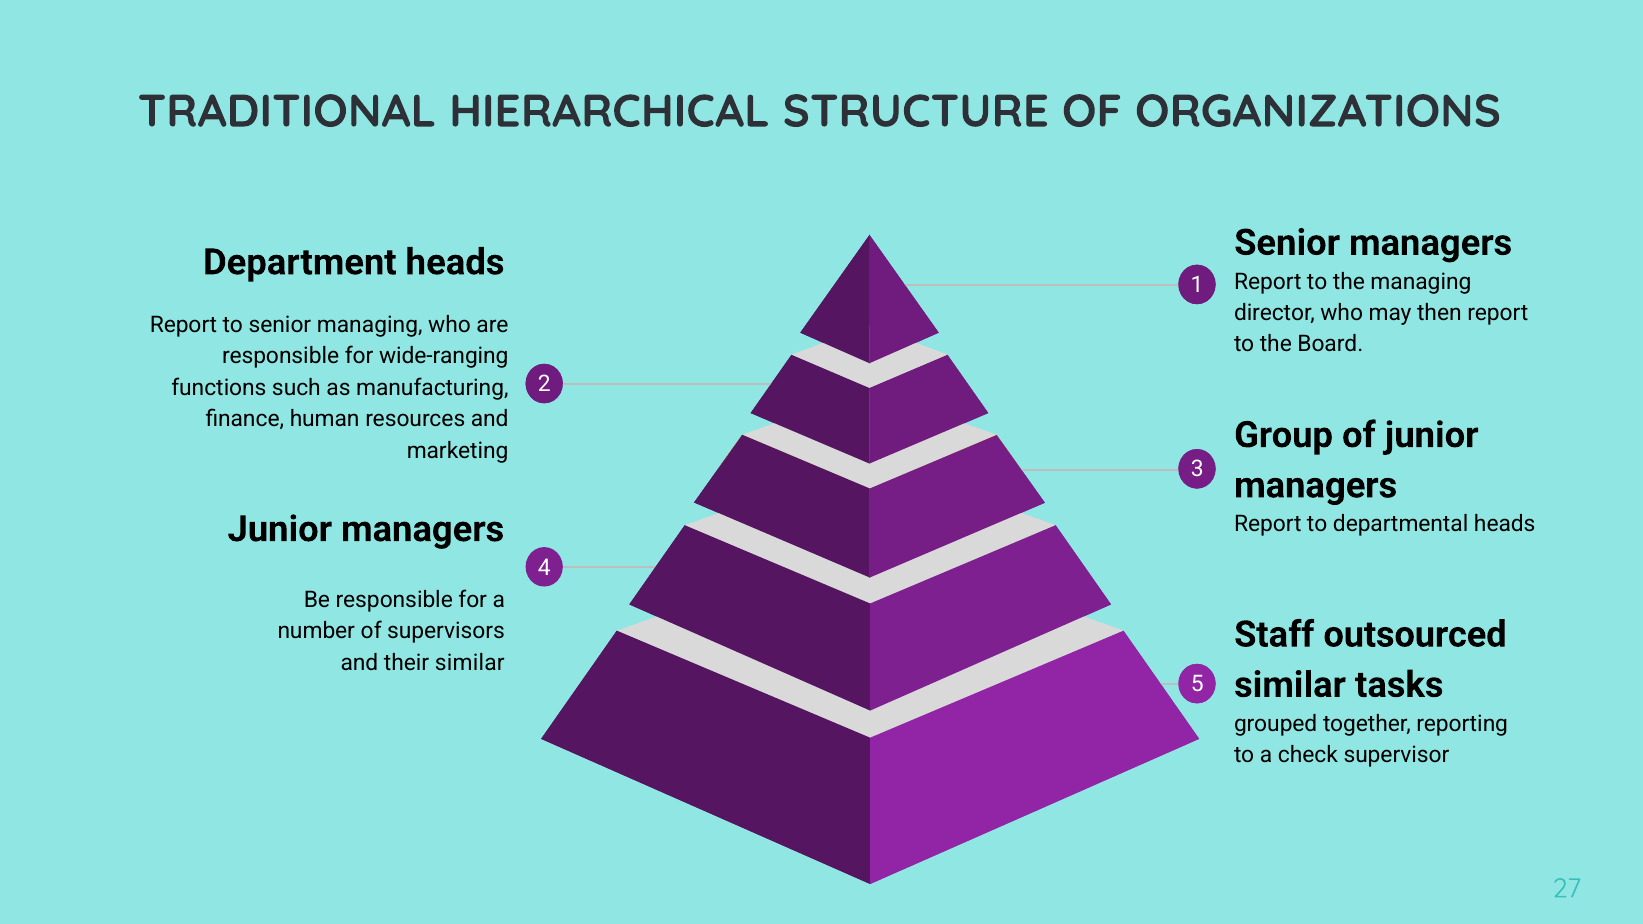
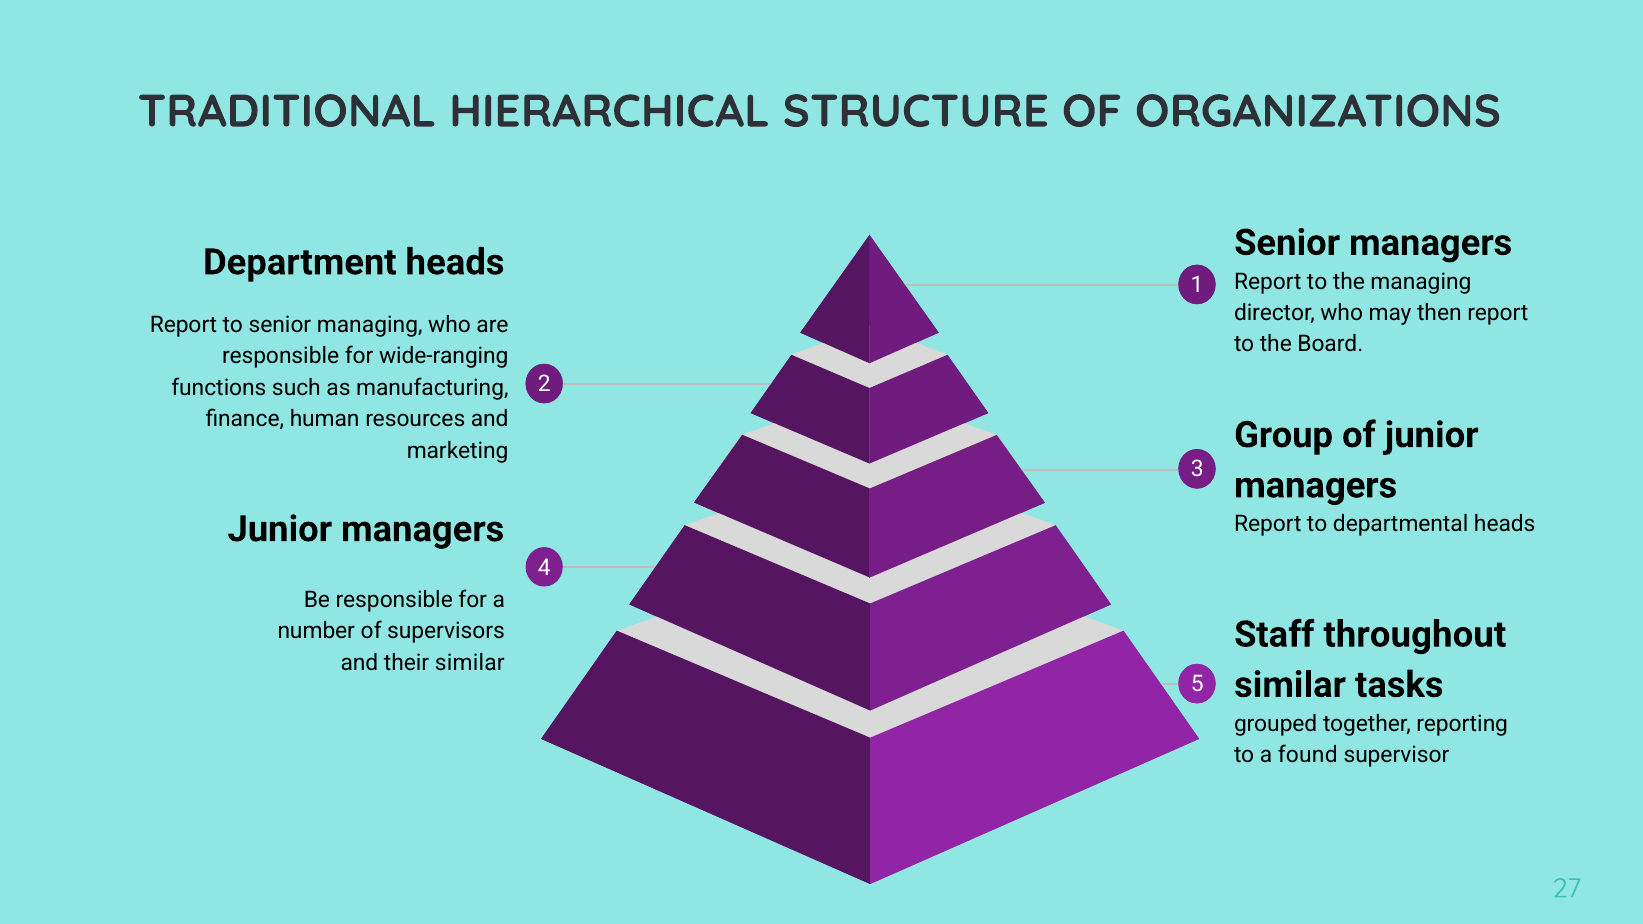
outsourced: outsourced -> throughout
check: check -> found
